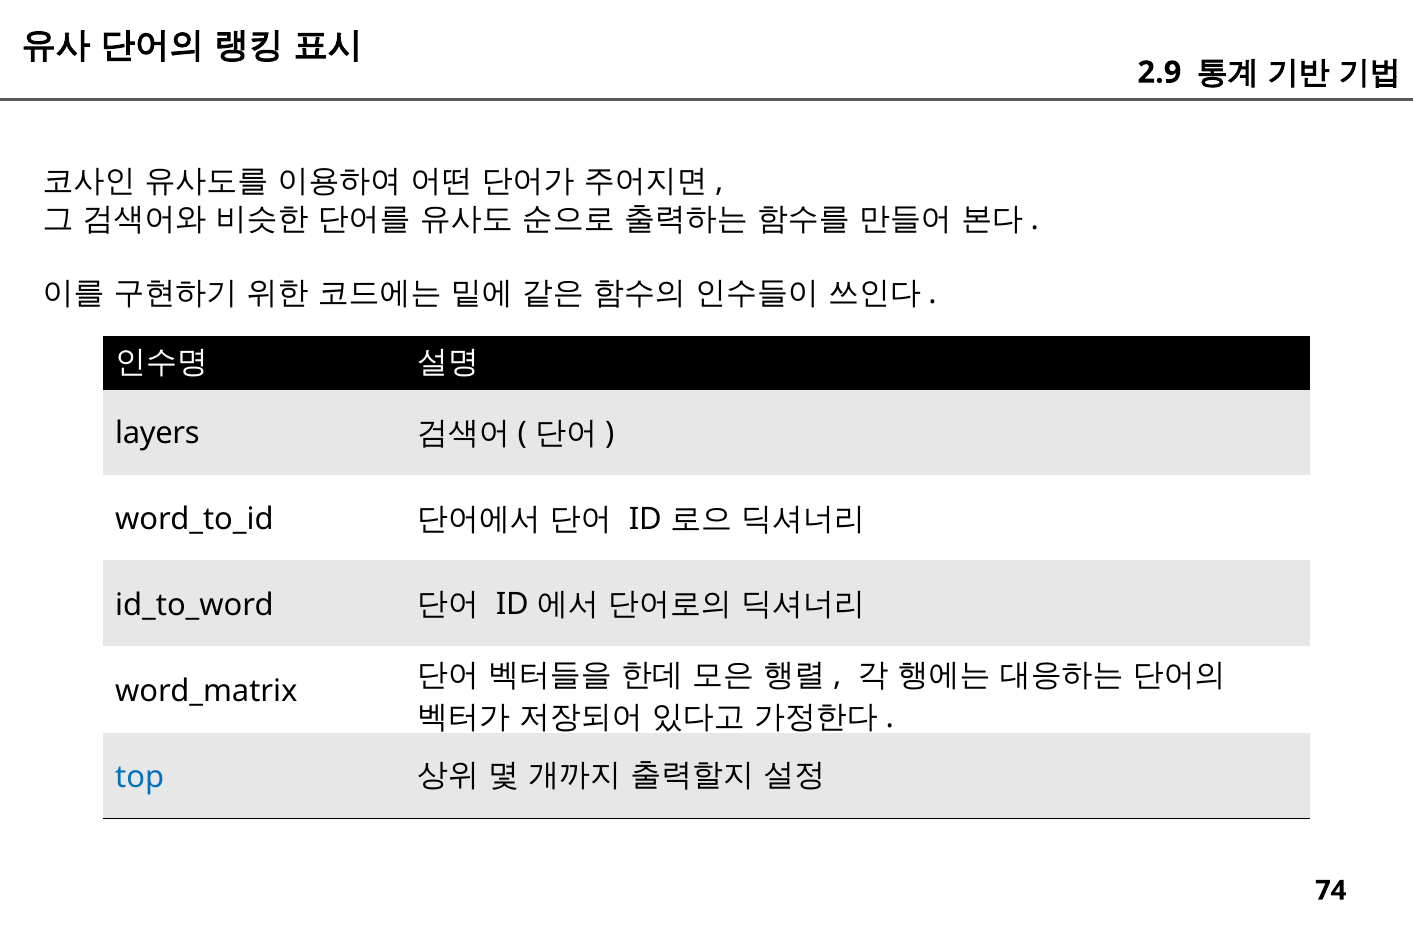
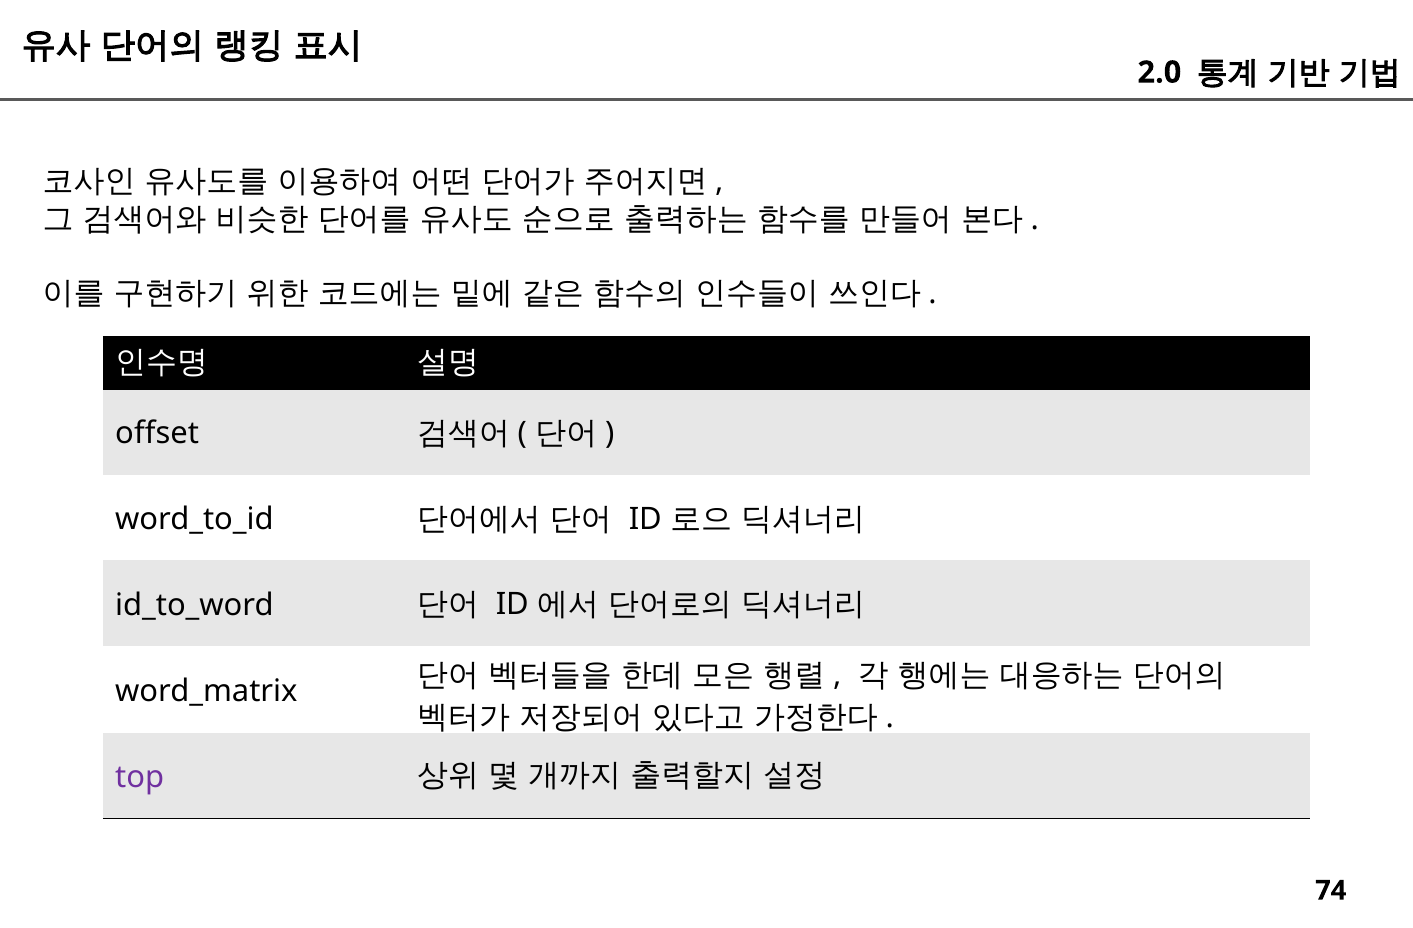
2.9: 2.9 -> 2.0
layers: layers -> offset
top colour: blue -> purple
